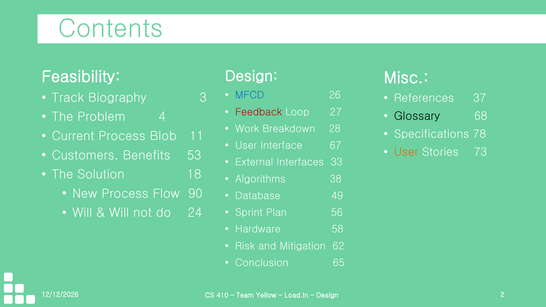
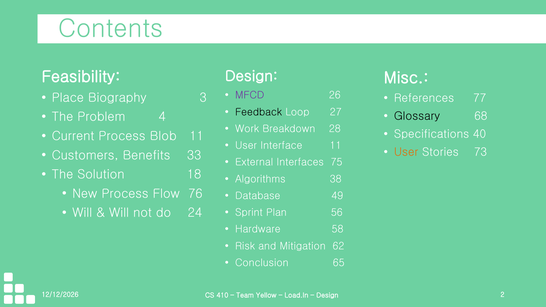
MFCD colour: blue -> purple
Track: Track -> Place
37: 37 -> 77
Feedback colour: red -> black
78: 78 -> 40
Interface 67: 67 -> 11
53: 53 -> 33
33: 33 -> 75
90: 90 -> 76
